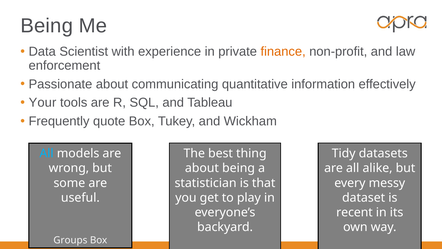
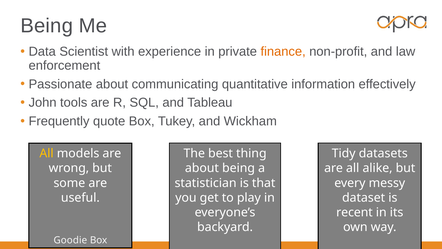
Your at (43, 103): Your -> John
All at (47, 153) colour: light blue -> yellow
Groups: Groups -> Goodie
